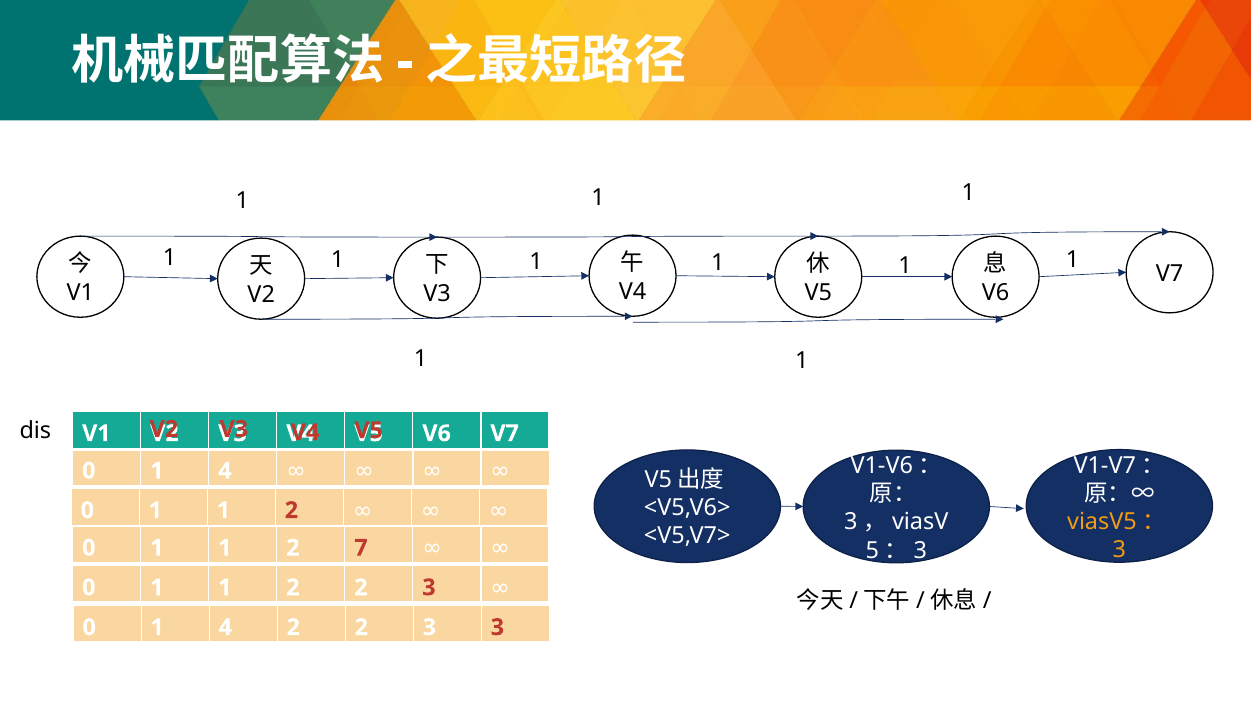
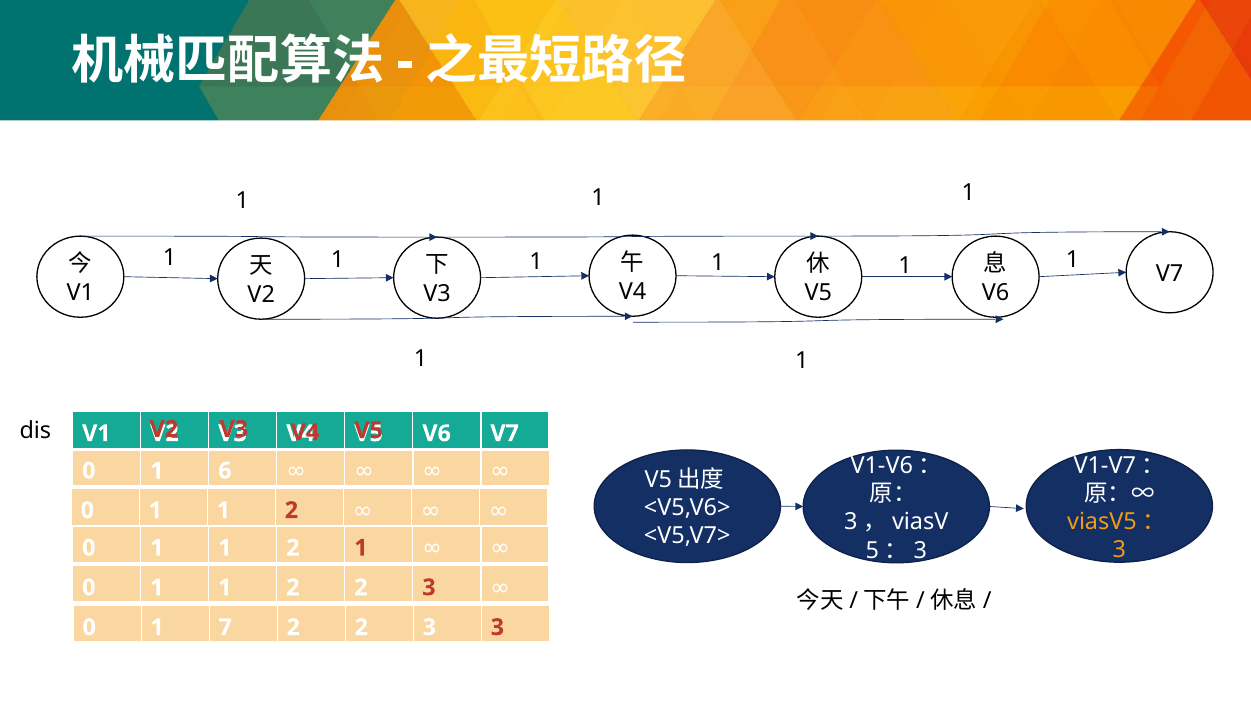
4 at (225, 471): 4 -> 6
2 7: 7 -> 1
4 at (225, 627): 4 -> 7
